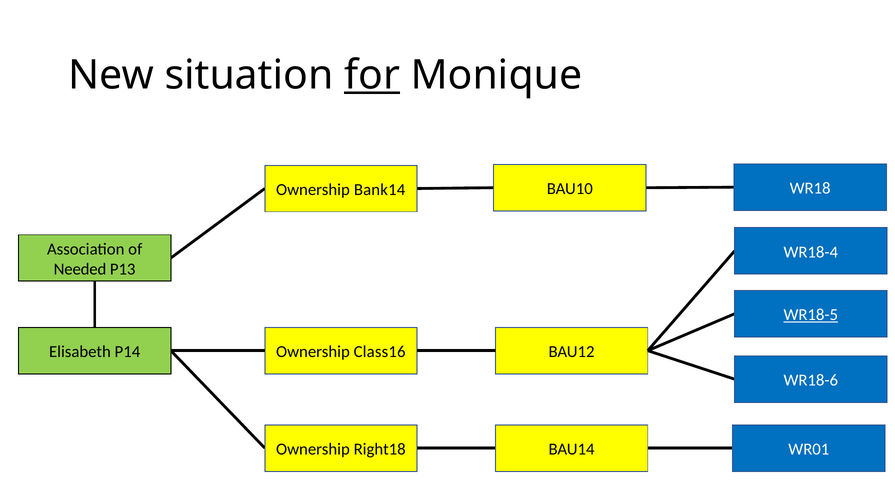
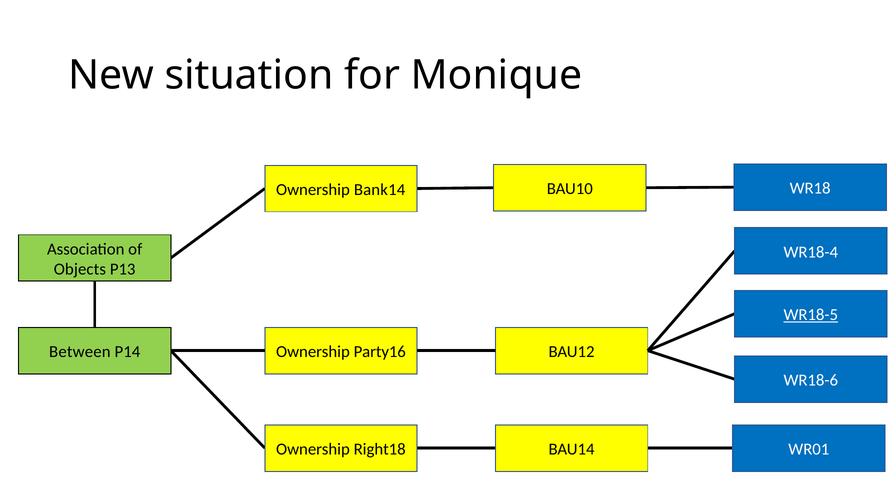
for underline: present -> none
Needed: Needed -> Objects
Elisabeth: Elisabeth -> Between
Class16: Class16 -> Party16
